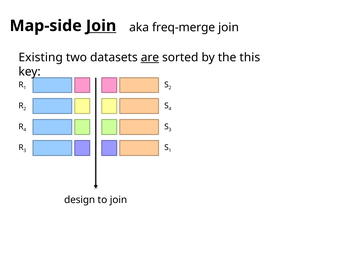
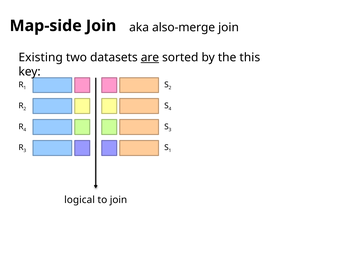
Join at (101, 26) underline: present -> none
freq-merge: freq-merge -> also-merge
design: design -> logical
